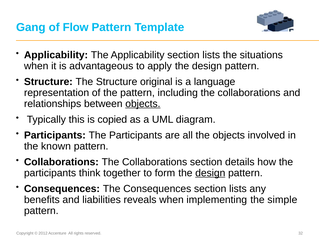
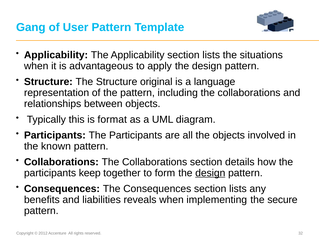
Flow: Flow -> User
objects at (143, 104) underline: present -> none
copied: copied -> format
think: think -> keep
simple: simple -> secure
